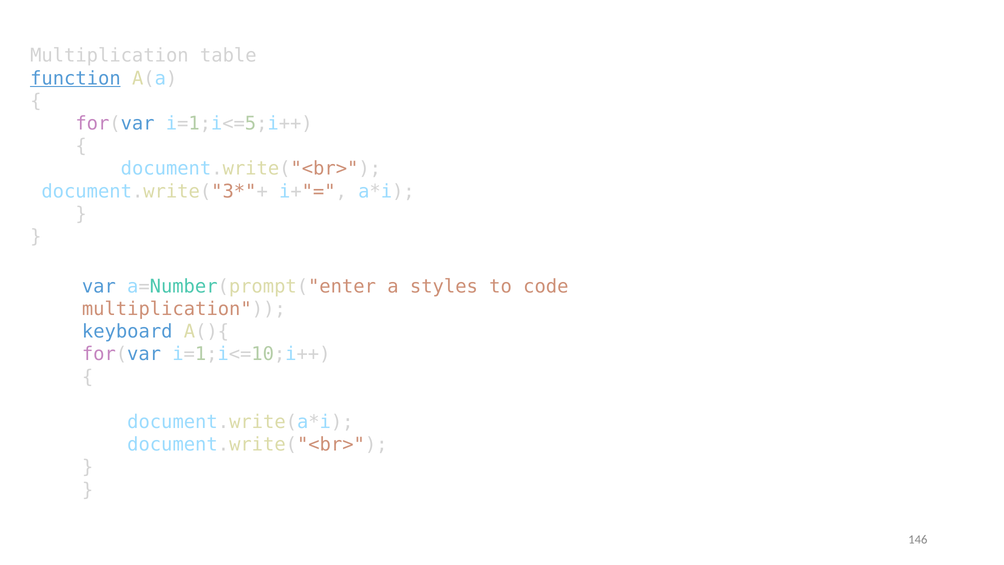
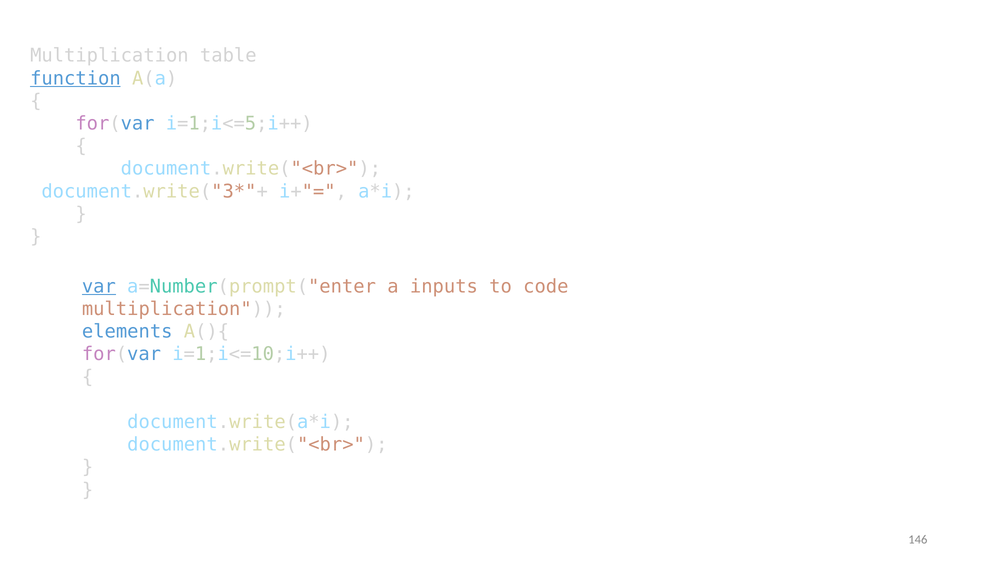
var underline: none -> present
styles: styles -> inputs
keyboard: keyboard -> elements
